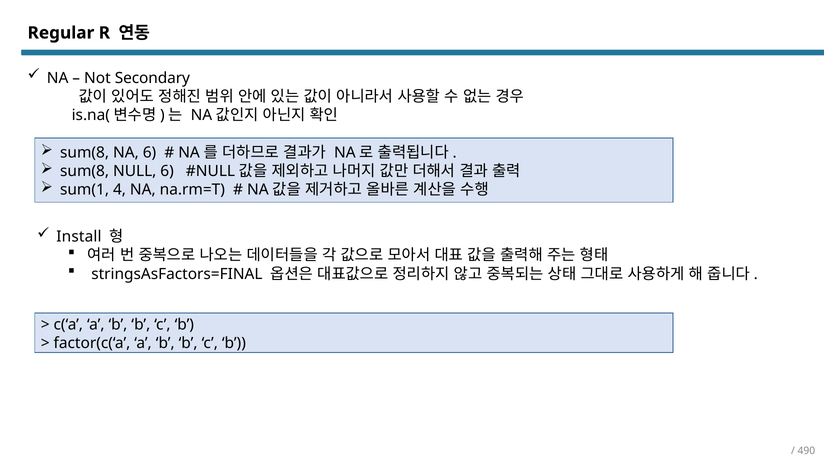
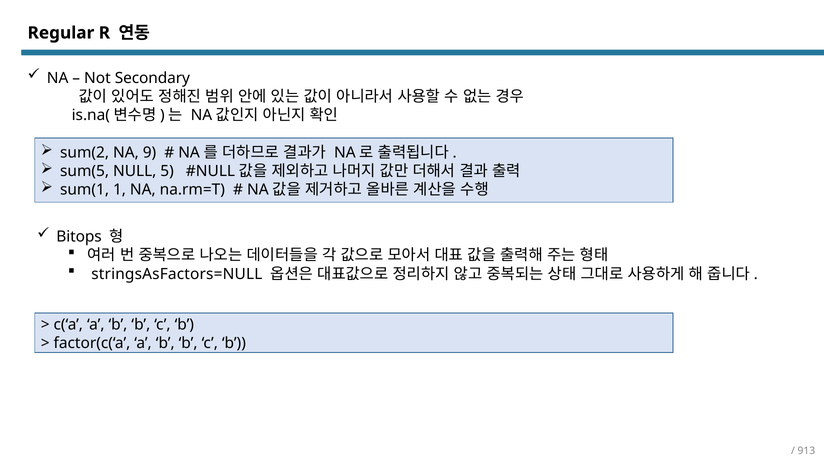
sum(8 at (85, 153): sum(8 -> sum(2
NA 6: 6 -> 9
sum(8 at (85, 171): sum(8 -> sum(5
NULL 6: 6 -> 5
4: 4 -> 1
Install: Install -> Bitops
stringsAsFactors=FINAL: stringsAsFactors=FINAL -> stringsAsFactors=NULL
490: 490 -> 913
